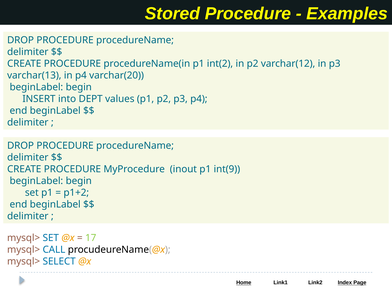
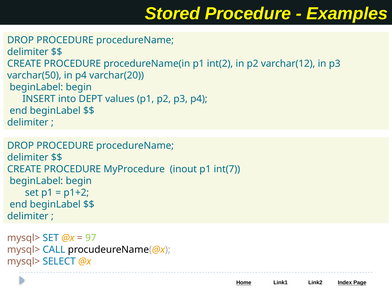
varchar(13: varchar(13 -> varchar(50
int(9: int(9 -> int(7
17: 17 -> 97
